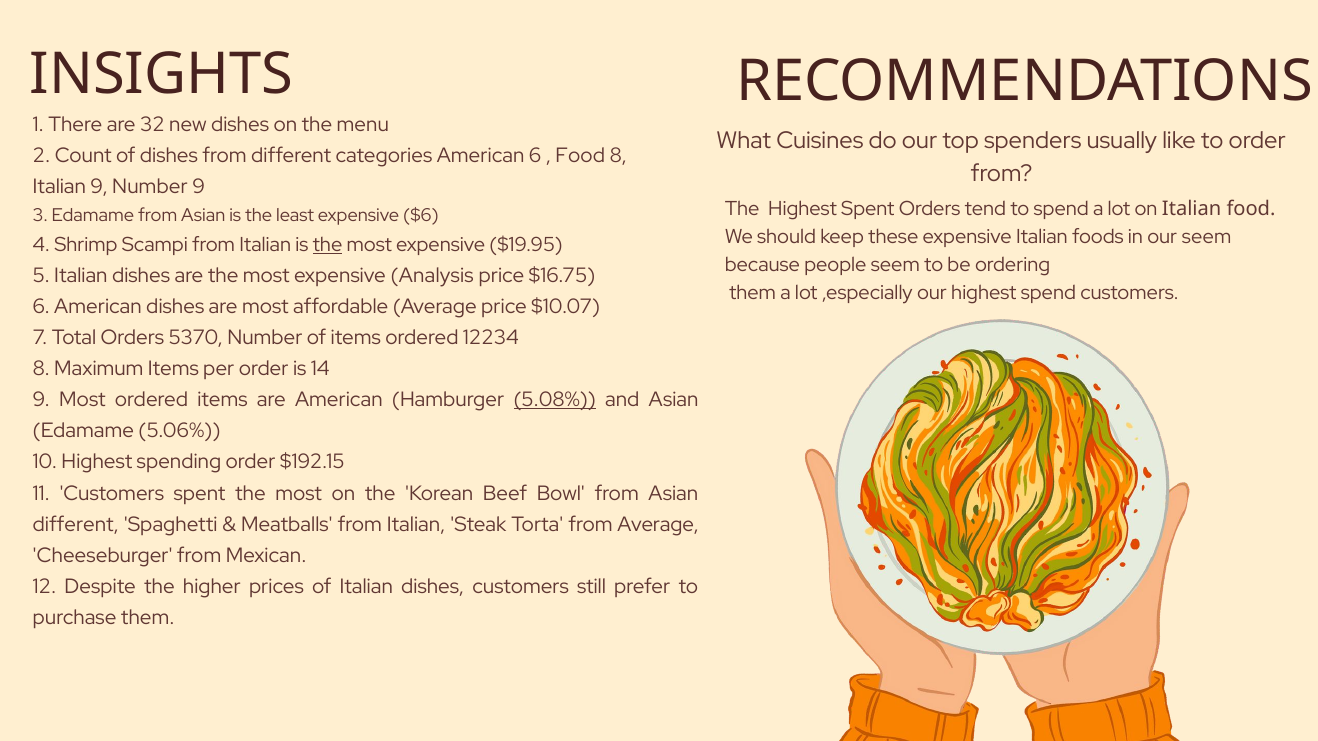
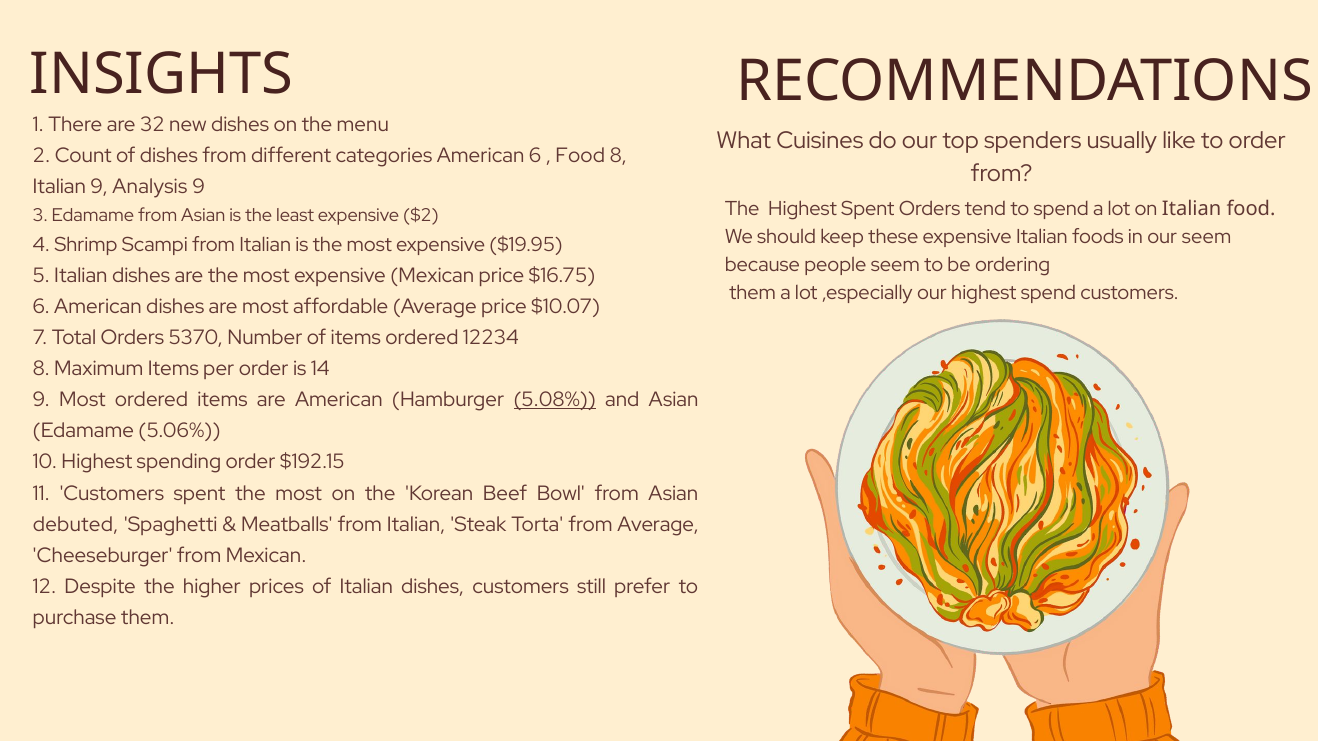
9 Number: Number -> Analysis
$6: $6 -> $2
the at (328, 245) underline: present -> none
expensive Analysis: Analysis -> Mexican
different at (76, 525): different -> debuted
